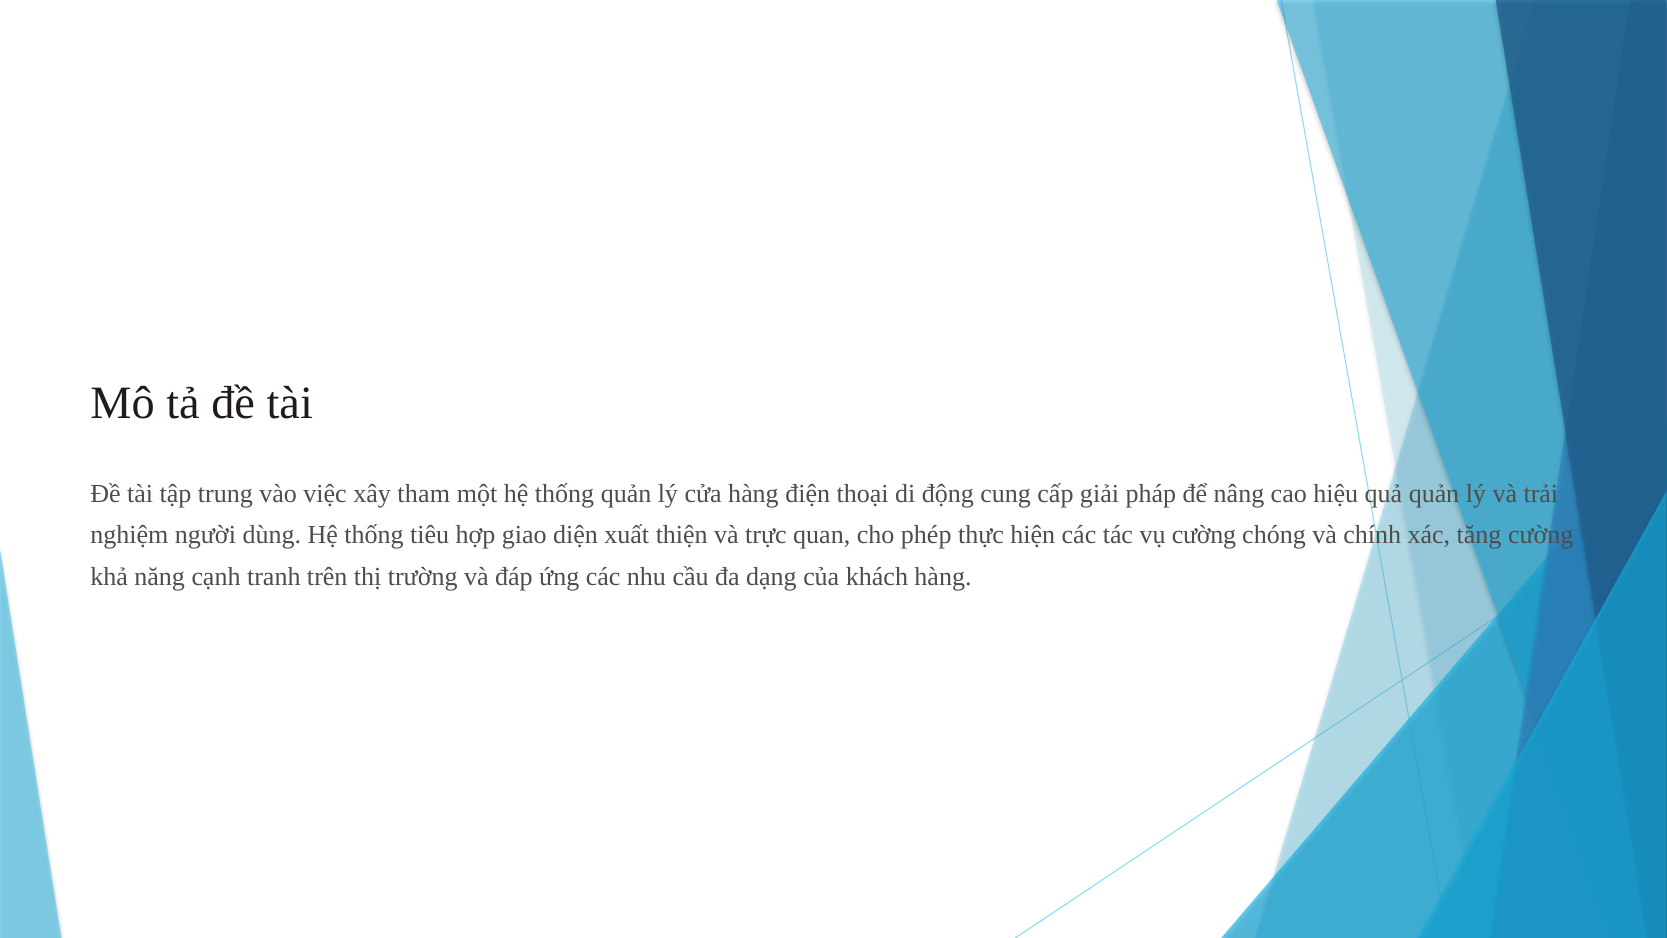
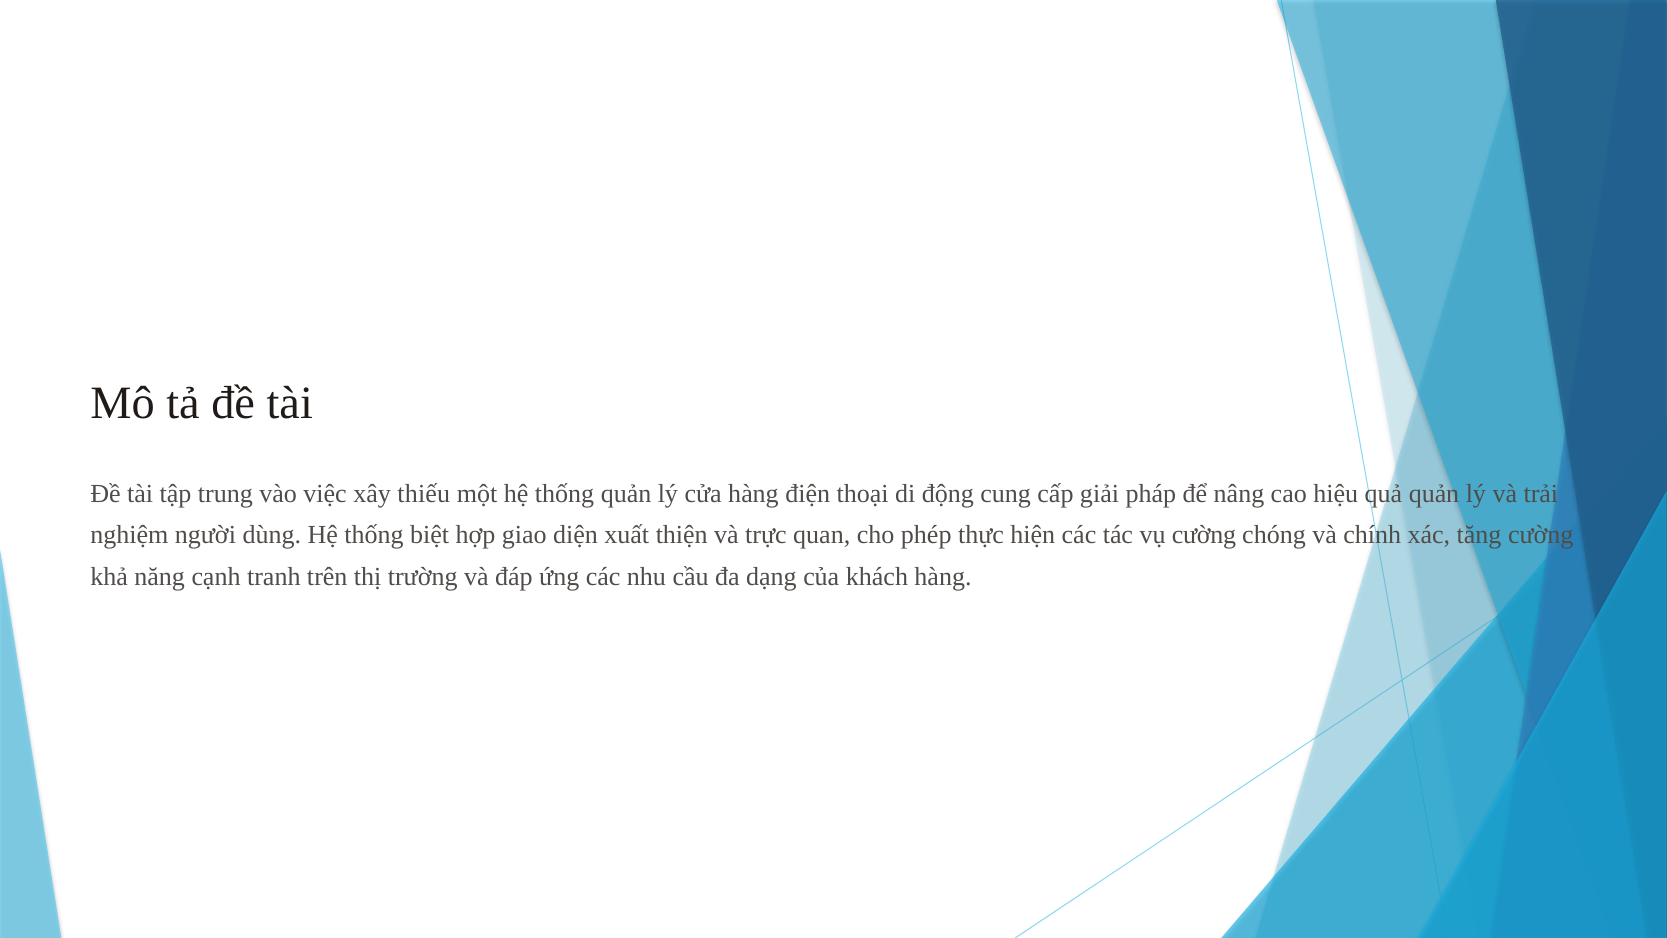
tham: tham -> thiếu
tiêu: tiêu -> biệt
